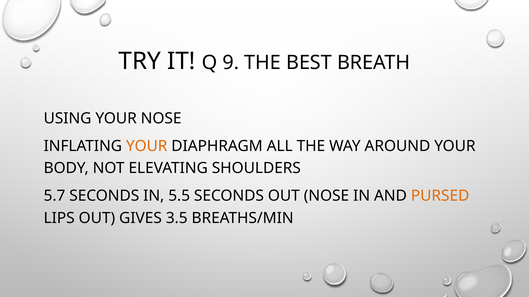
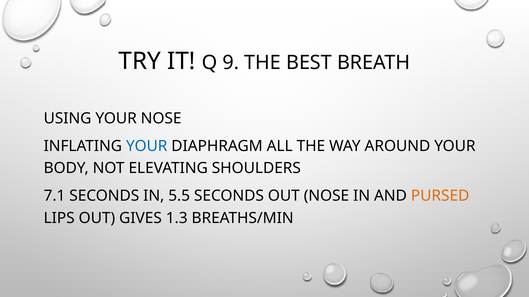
YOUR at (147, 146) colour: orange -> blue
5.7: 5.7 -> 7.1
3.5: 3.5 -> 1.3
